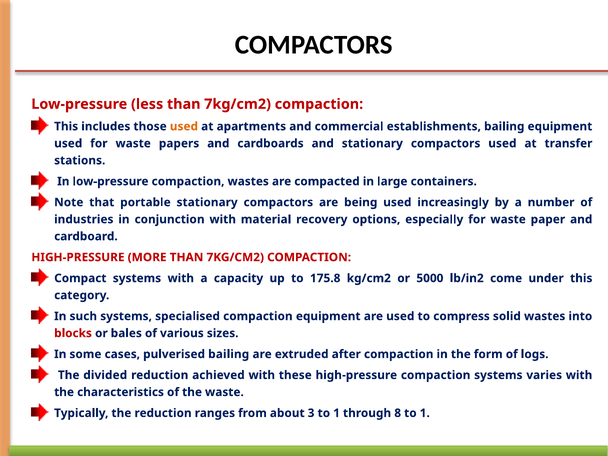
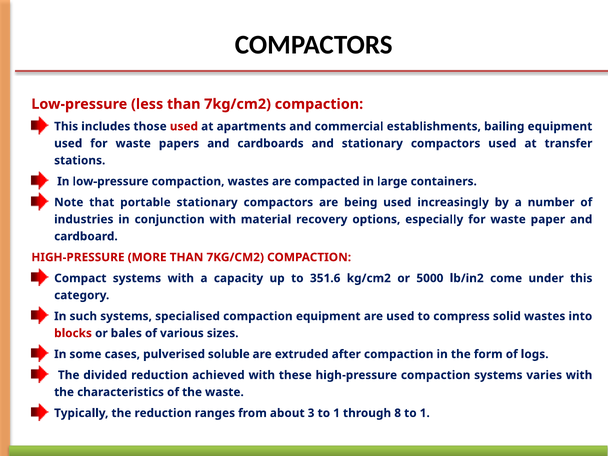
used at (184, 126) colour: orange -> red
175.8: 175.8 -> 351.6
pulverised bailing: bailing -> soluble
